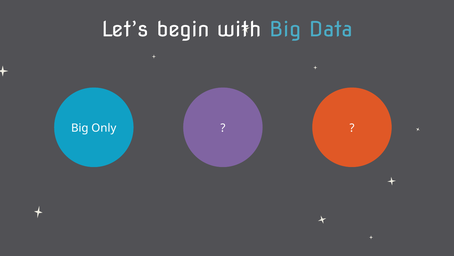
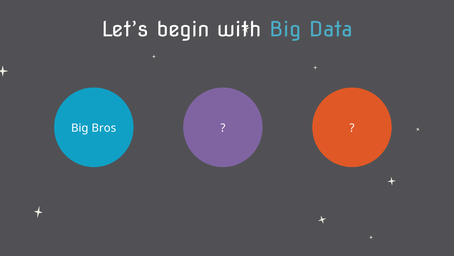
Only: Only -> Bros
